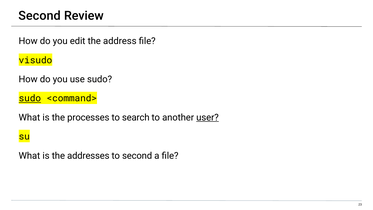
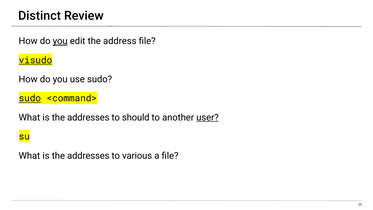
Second at (39, 16): Second -> Distinct
you at (60, 41) underline: none -> present
visudo underline: none -> present
processes at (88, 117): processes -> addresses
search: search -> should
to second: second -> various
